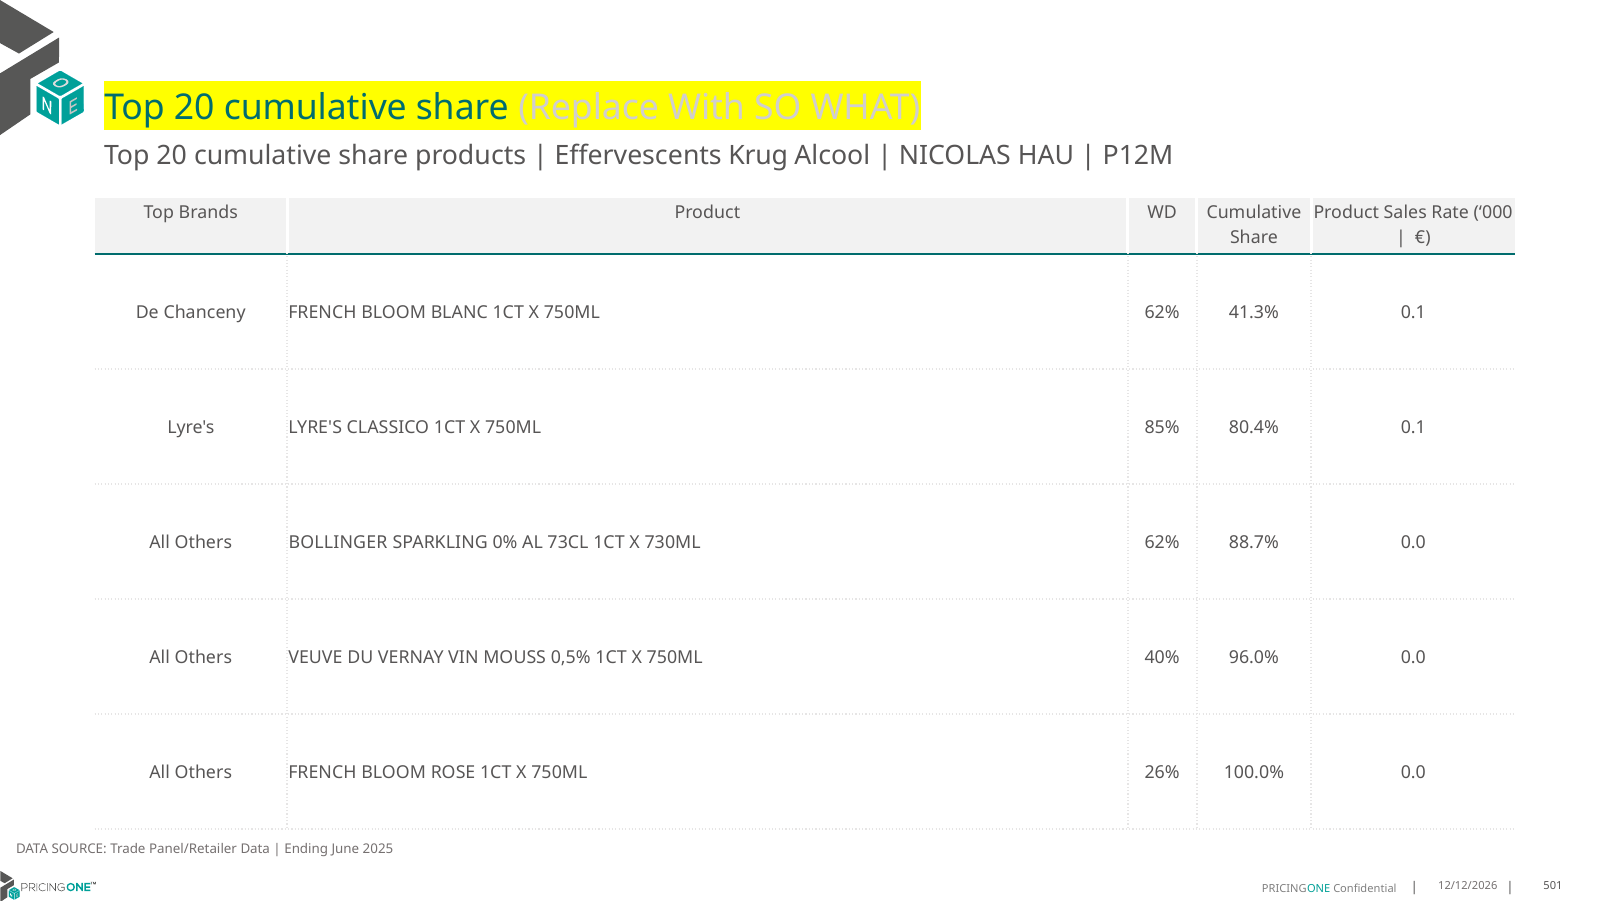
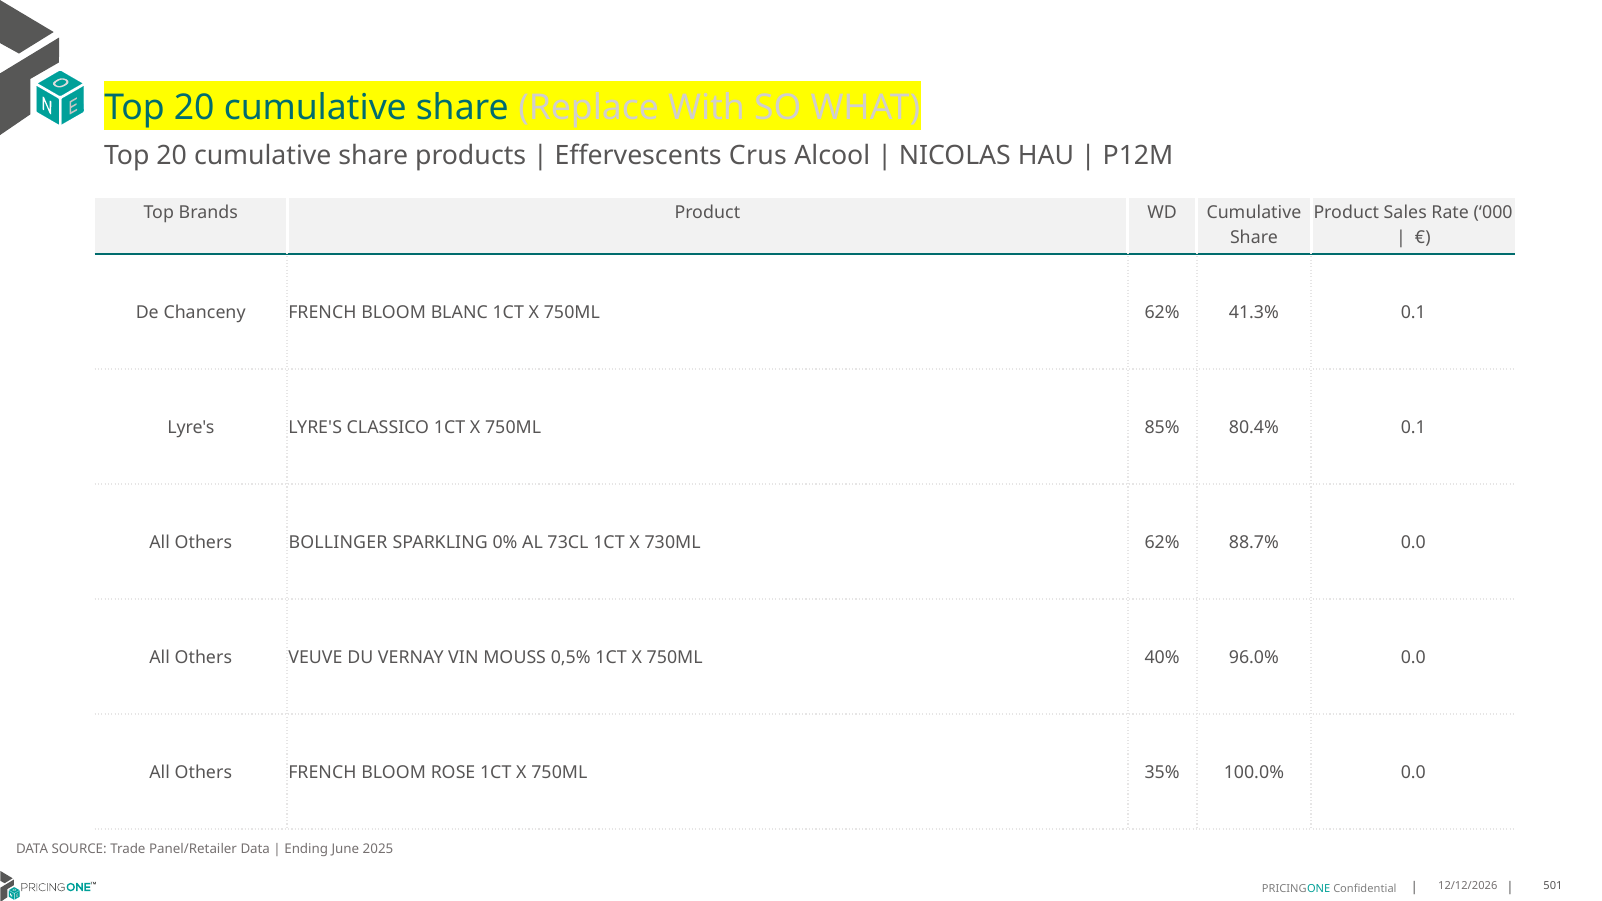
Krug: Krug -> Crus
26%: 26% -> 35%
